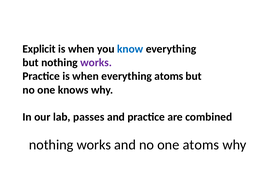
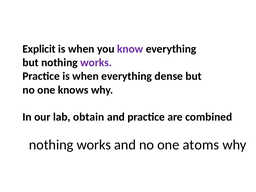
know colour: blue -> purple
everything atoms: atoms -> dense
passes: passes -> obtain
